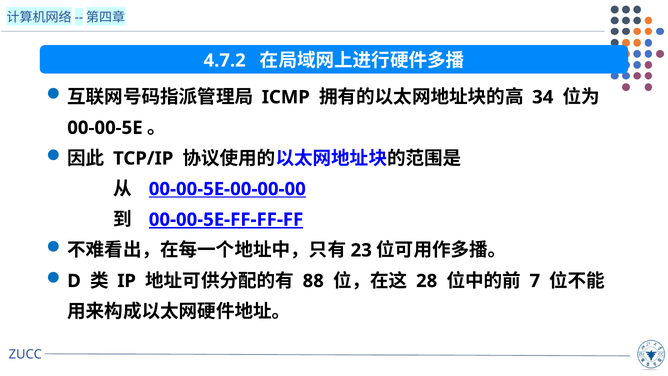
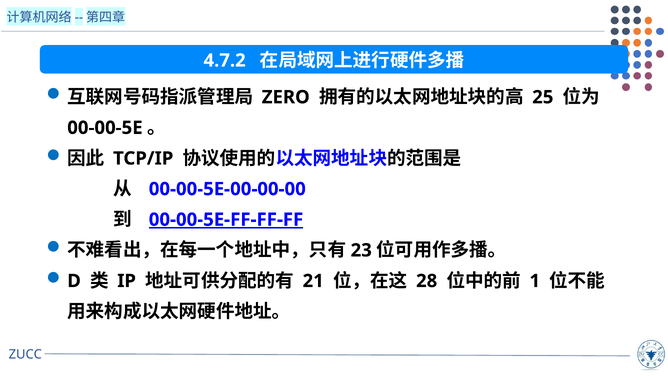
ICMP: ICMP -> ZERO
34: 34 -> 25
00-00-5E-00-00-00 underline: present -> none
88: 88 -> 21
7: 7 -> 1
